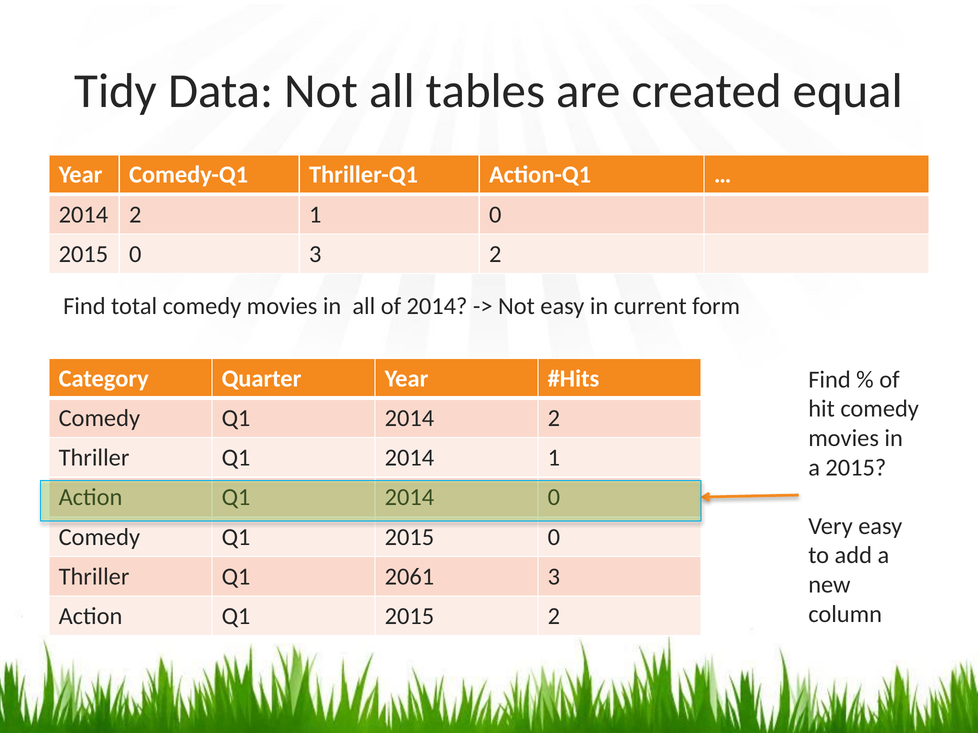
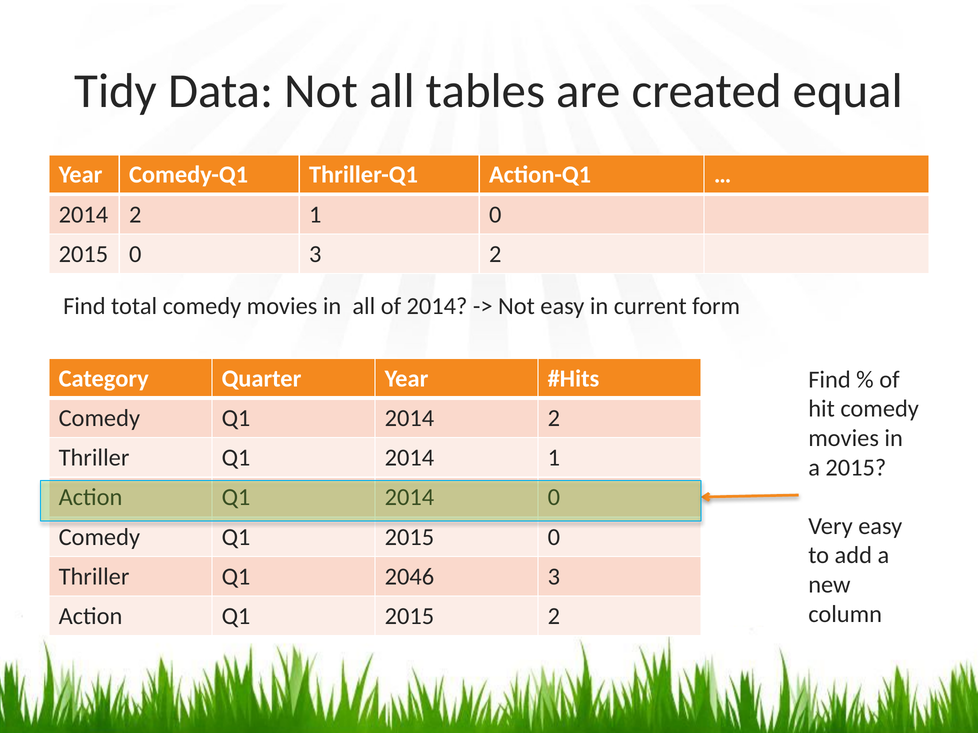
2061: 2061 -> 2046
